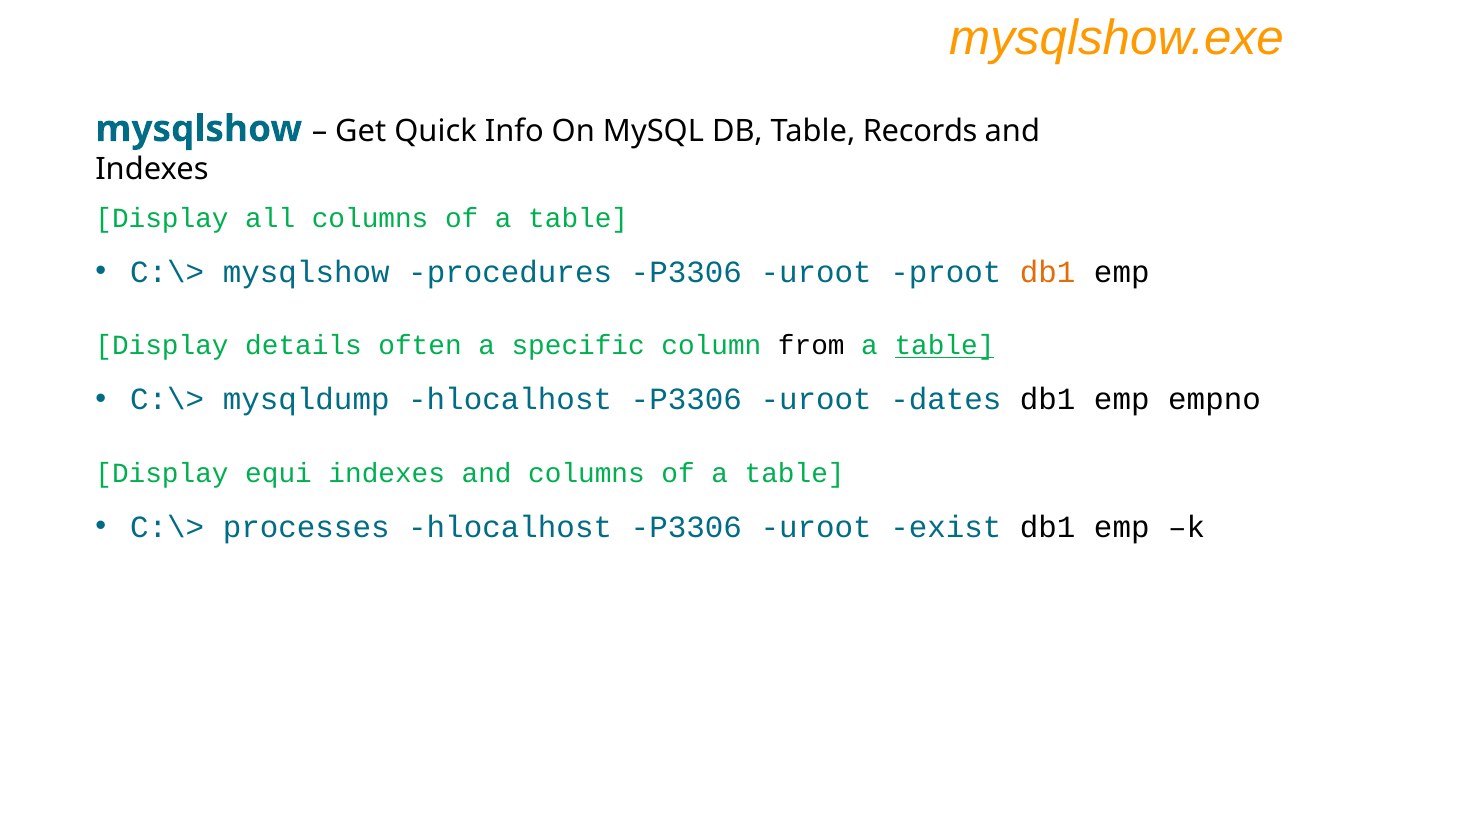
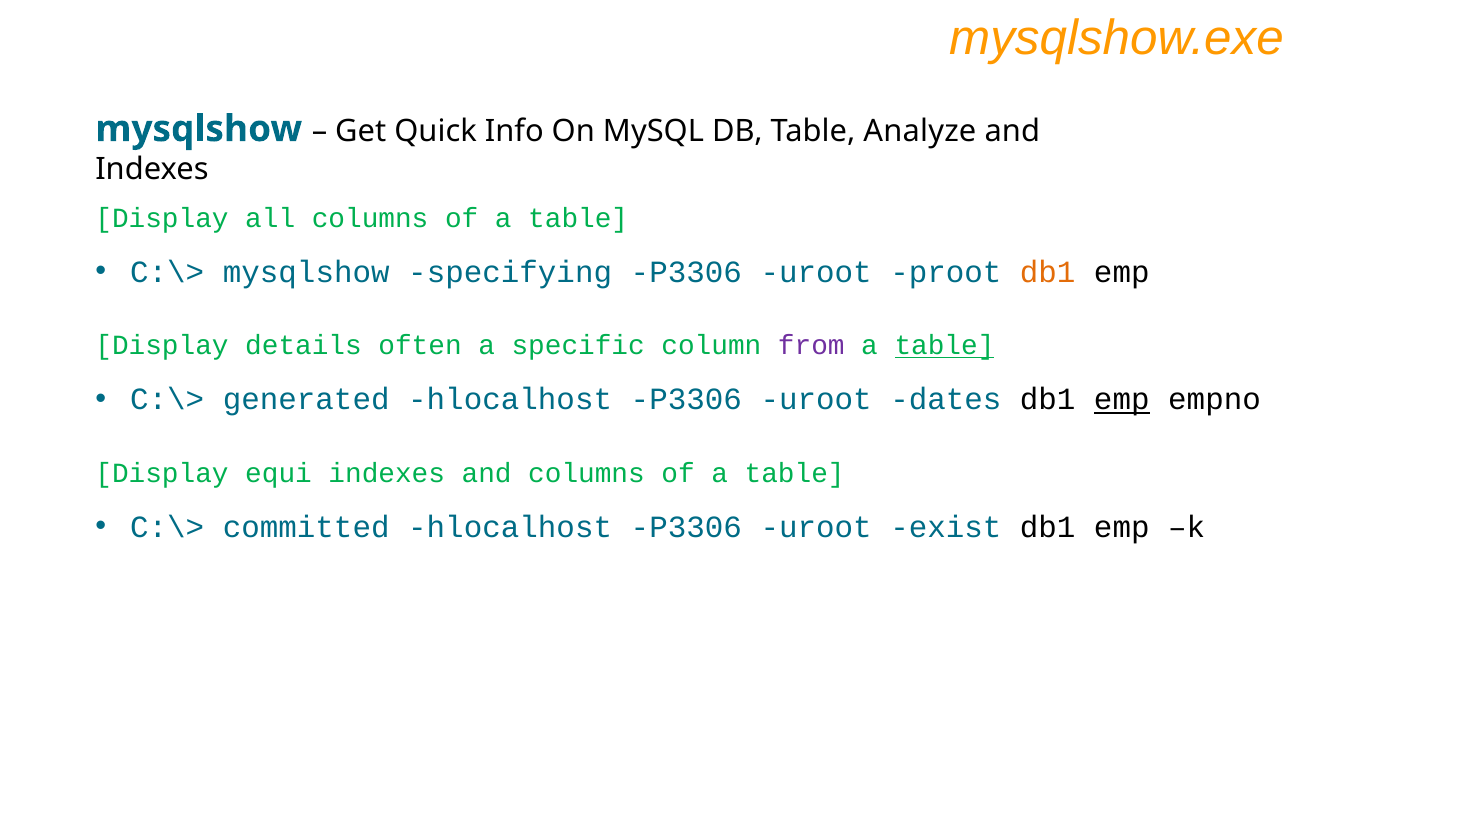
Records: Records -> Analyze
procedures: procedures -> specifying
from colour: black -> purple
mysqldump: mysqldump -> generated
emp at (1122, 399) underline: none -> present
processes: processes -> committed
